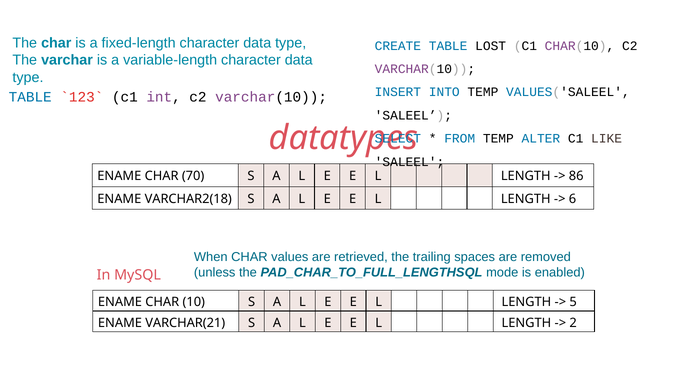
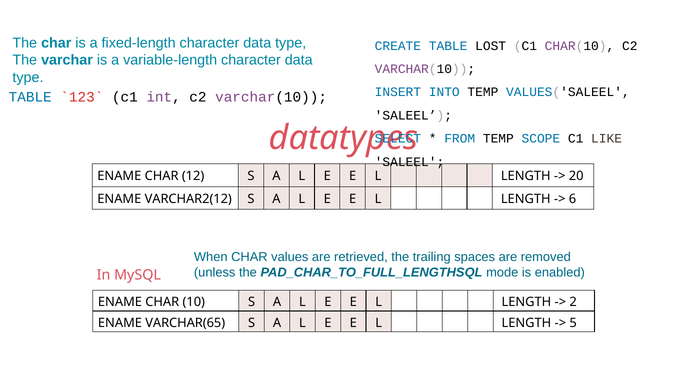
ALTER: ALTER -> SCOPE
70: 70 -> 12
86: 86 -> 20
VARCHAR2(18: VARCHAR2(18 -> VARCHAR2(12
5: 5 -> 2
VARCHAR(21: VARCHAR(21 -> VARCHAR(65
2: 2 -> 5
